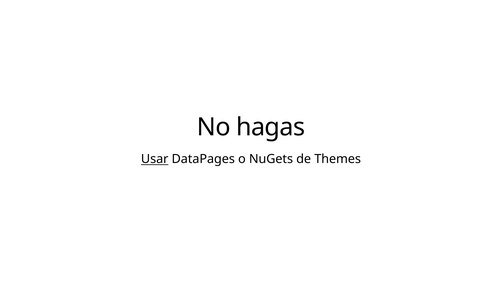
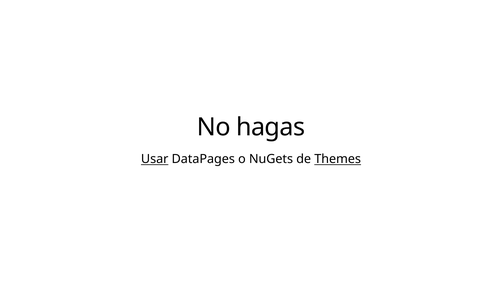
Themes underline: none -> present
